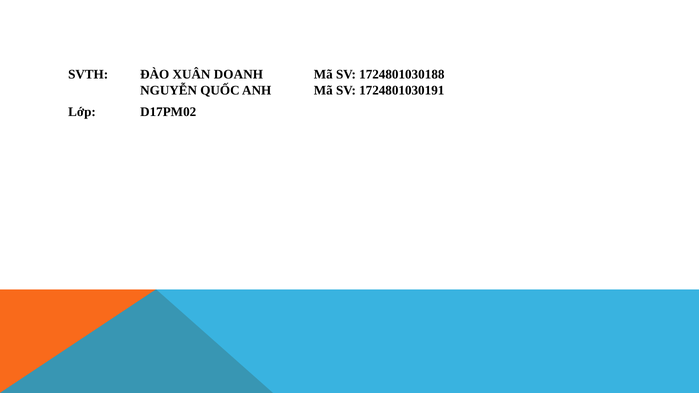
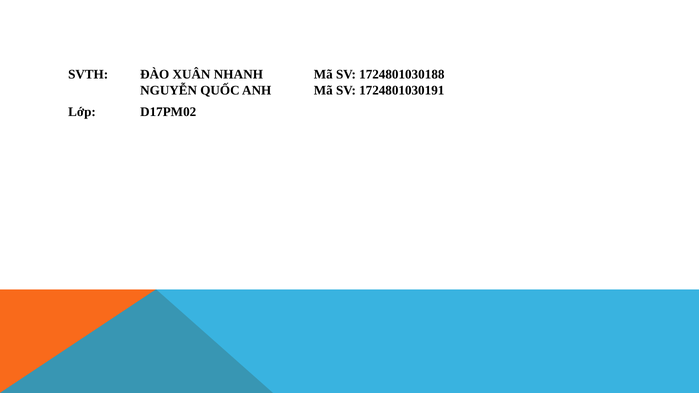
DOANH: DOANH -> NHANH
